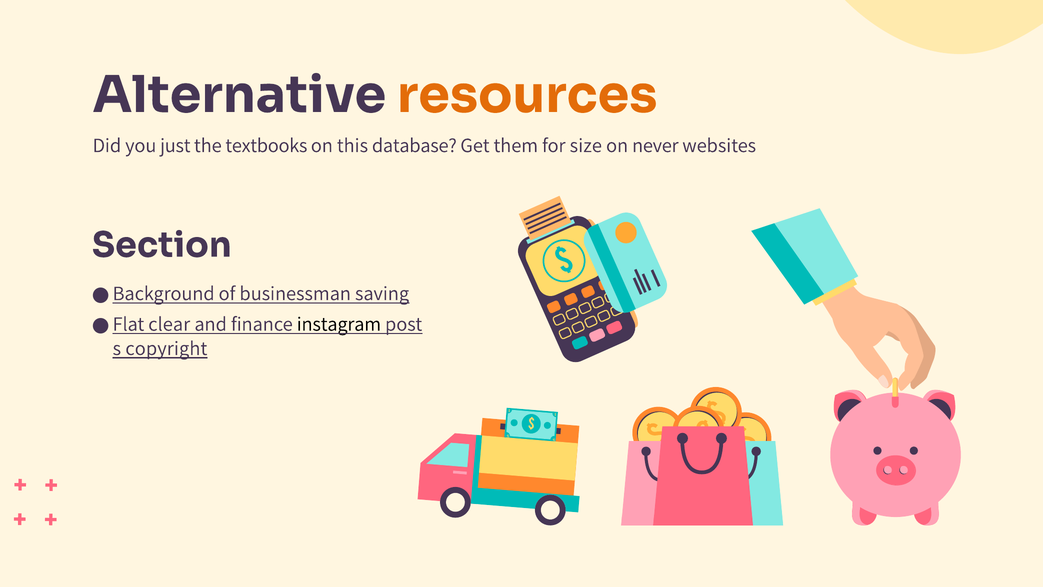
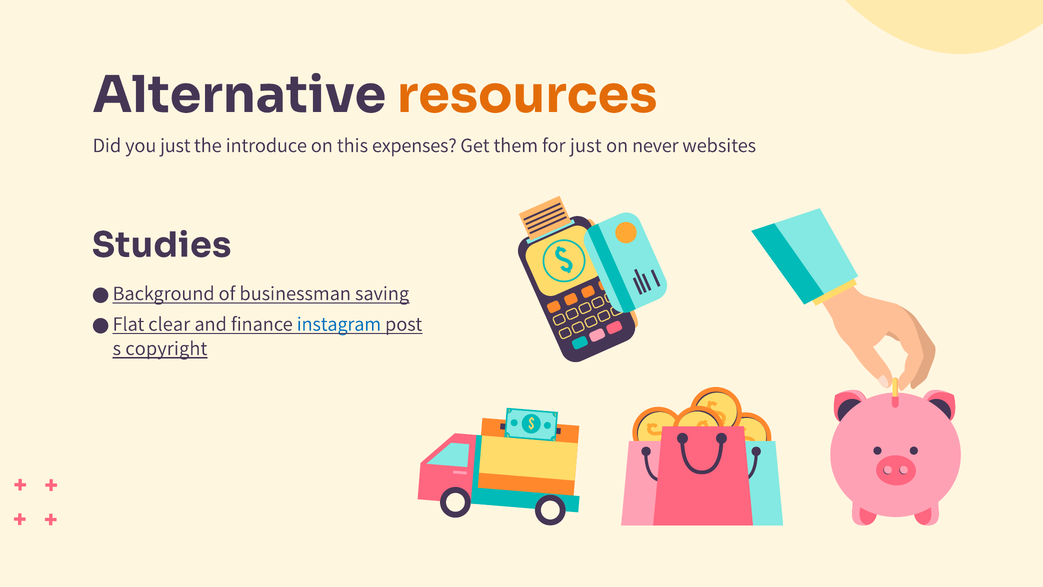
textbooks: textbooks -> introduce
database: database -> expenses
for size: size -> just
Section: Section -> Studies
instagram colour: black -> blue
